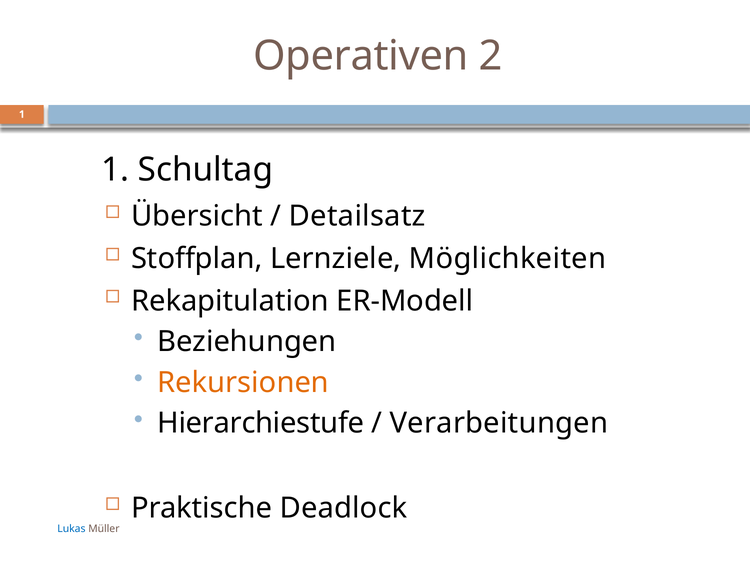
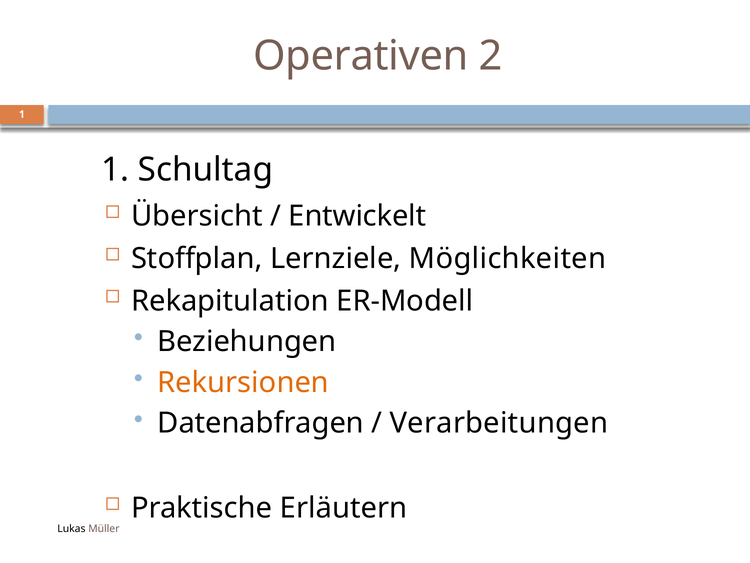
Detailsatz: Detailsatz -> Entwickelt
Hierarchiestufe: Hierarchiestufe -> Datenabfragen
Deadlock: Deadlock -> Erläutern
Lukas colour: blue -> black
